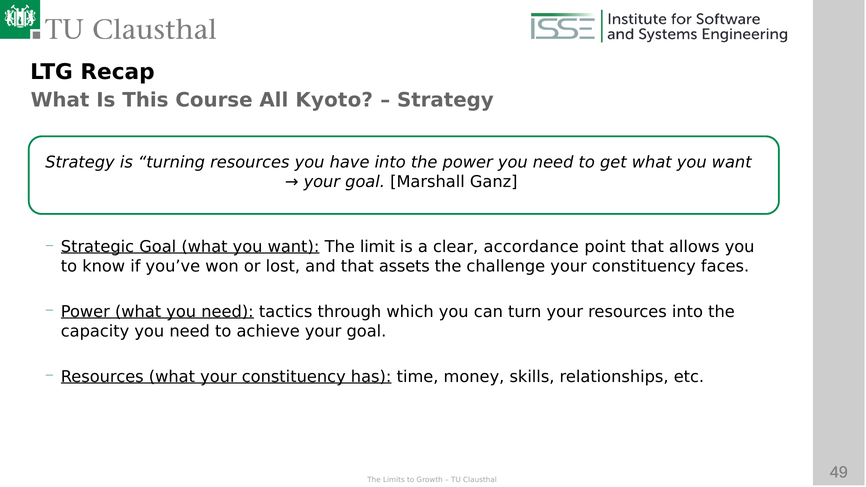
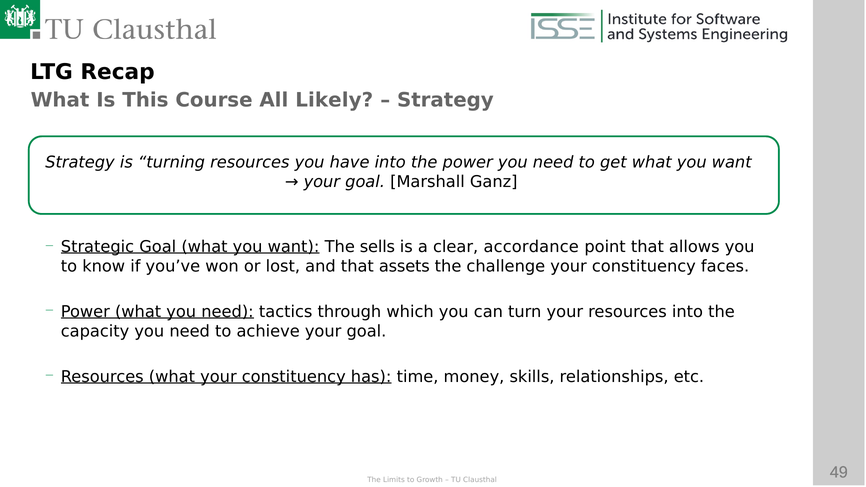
Kyoto: Kyoto -> Likely
limit: limit -> sells
